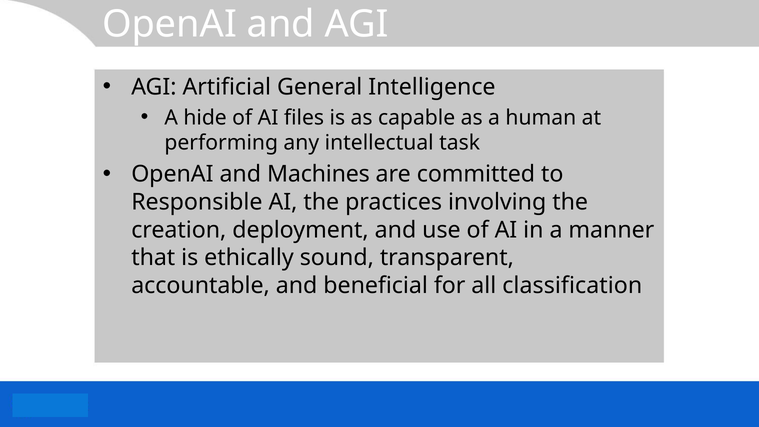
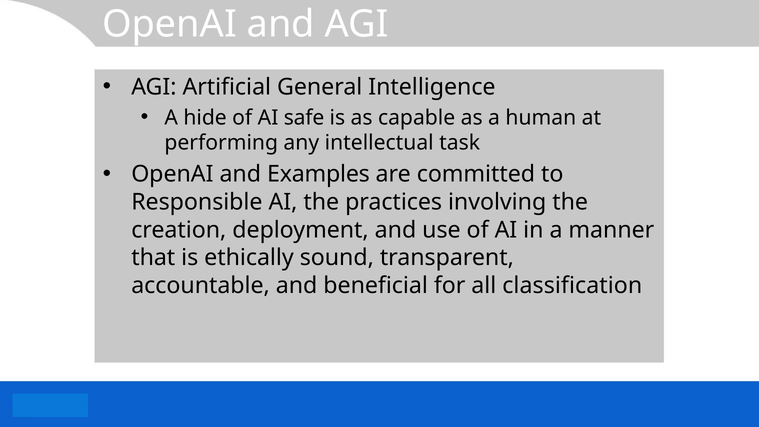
files: files -> safe
Machines: Machines -> Examples
